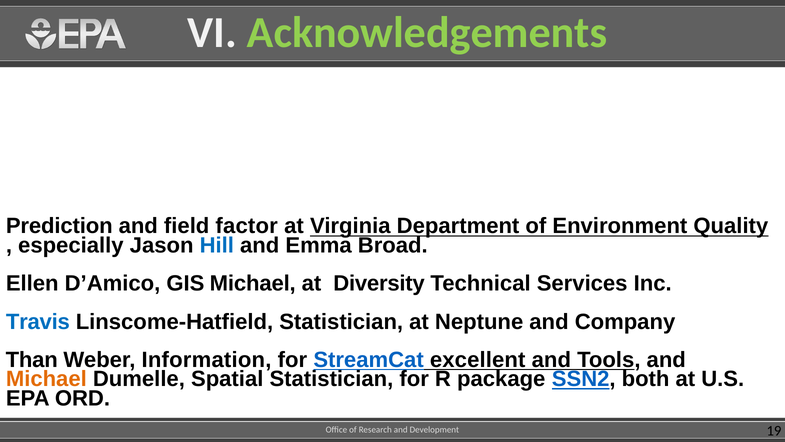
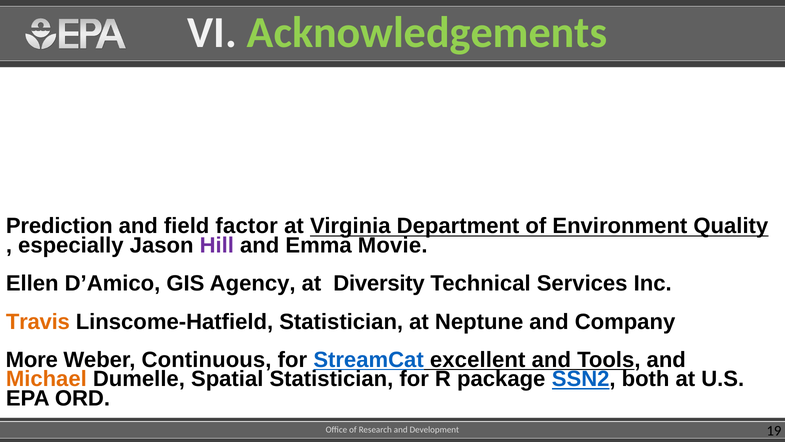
Hill colour: blue -> purple
Broad: Broad -> Movie
GIS Michael: Michael -> Agency
Travis colour: blue -> orange
Than: Than -> More
Information: Information -> Continuous
